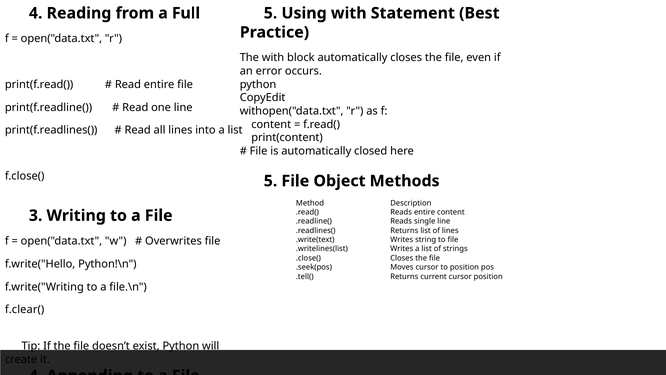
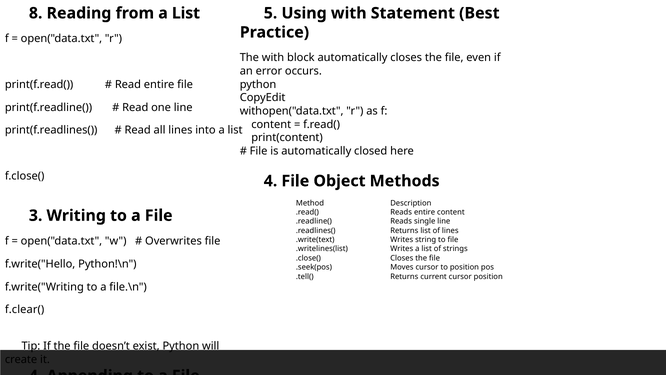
4 at (36, 13): 4 -> 8
from a Full: Full -> List
5 at (271, 181): 5 -> 4
